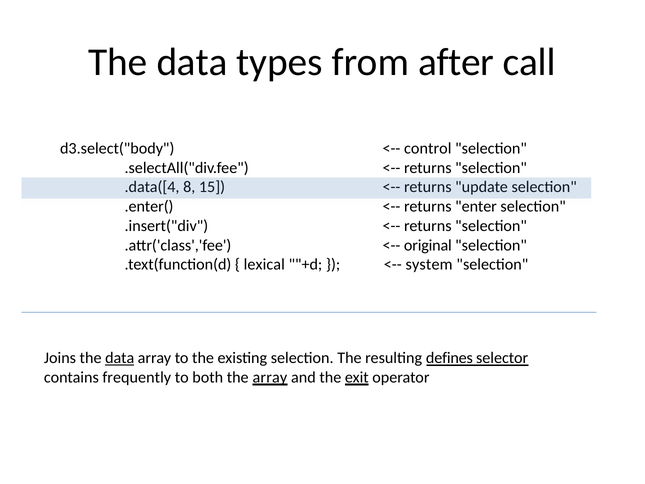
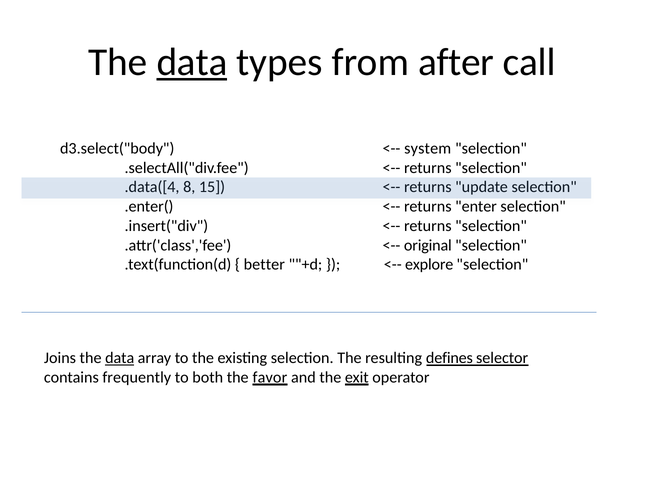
data at (192, 62) underline: none -> present
control: control -> system
lexical: lexical -> better
system: system -> explore
the array: array -> favor
